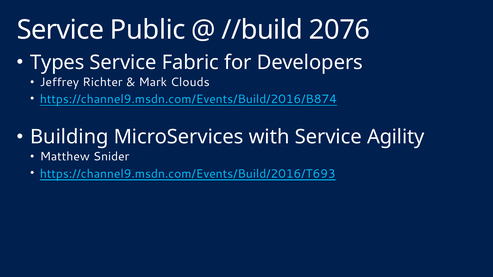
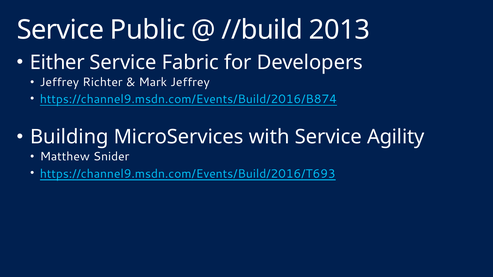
2076: 2076 -> 2013
Types: Types -> Either
Mark Clouds: Clouds -> Jeffrey
